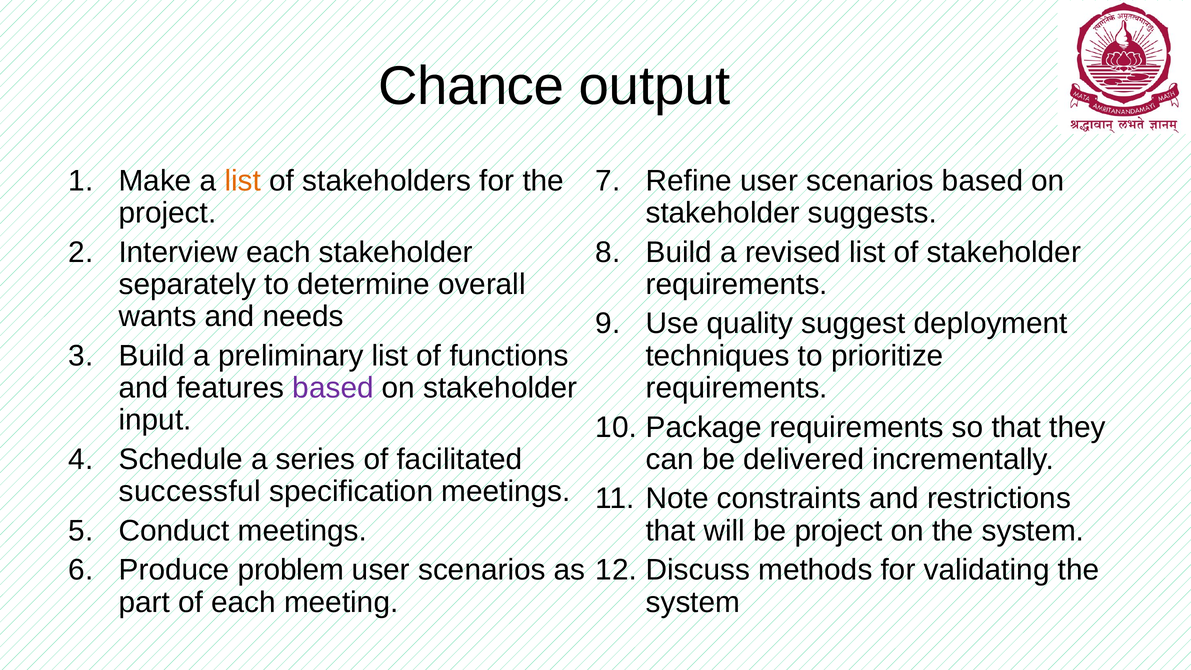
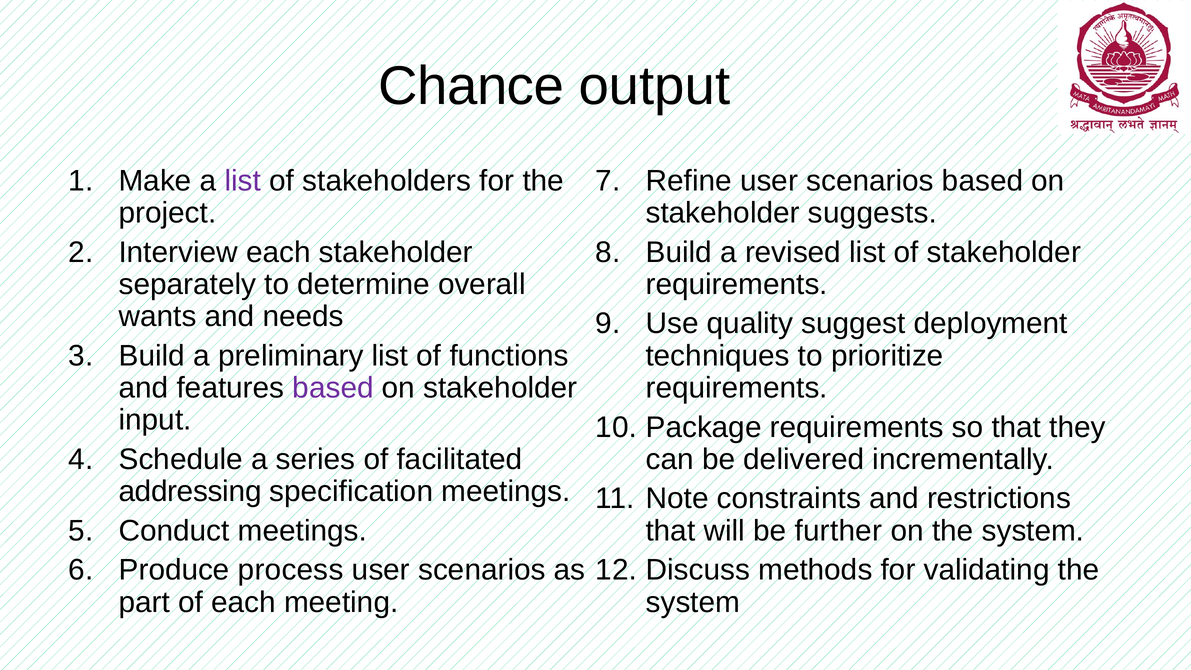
list at (243, 181) colour: orange -> purple
successful: successful -> addressing
be project: project -> further
problem: problem -> process
